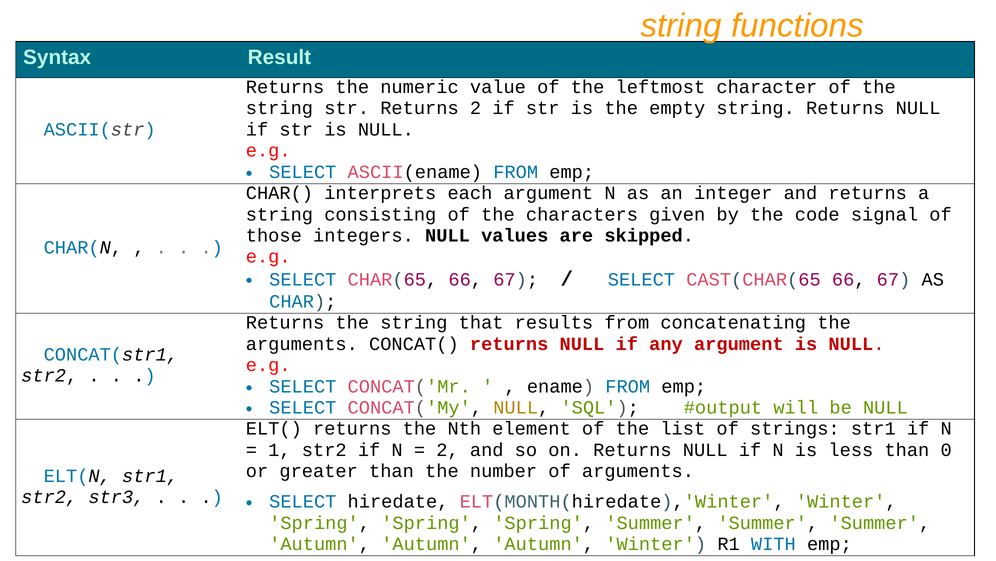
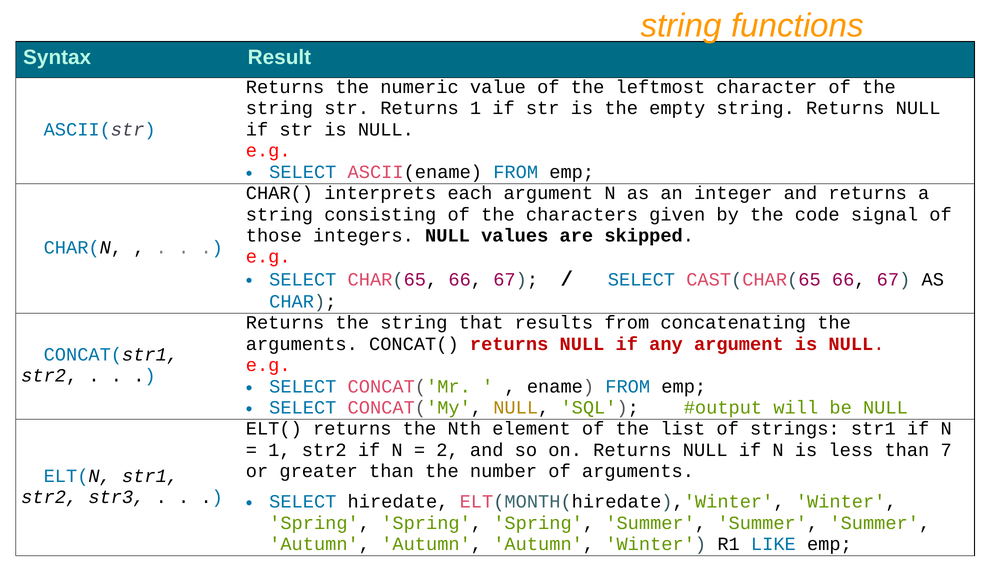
Returns 2: 2 -> 1
0: 0 -> 7
WITH: WITH -> LIKE
